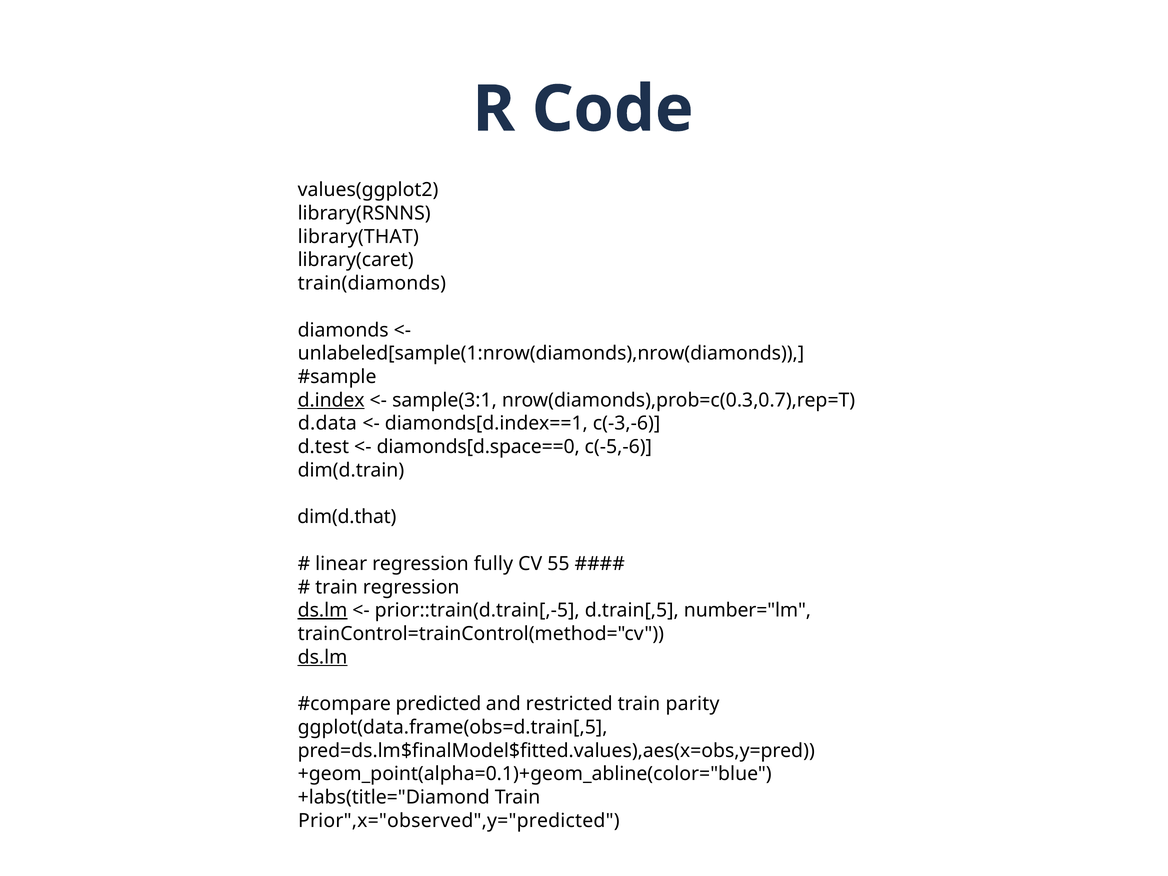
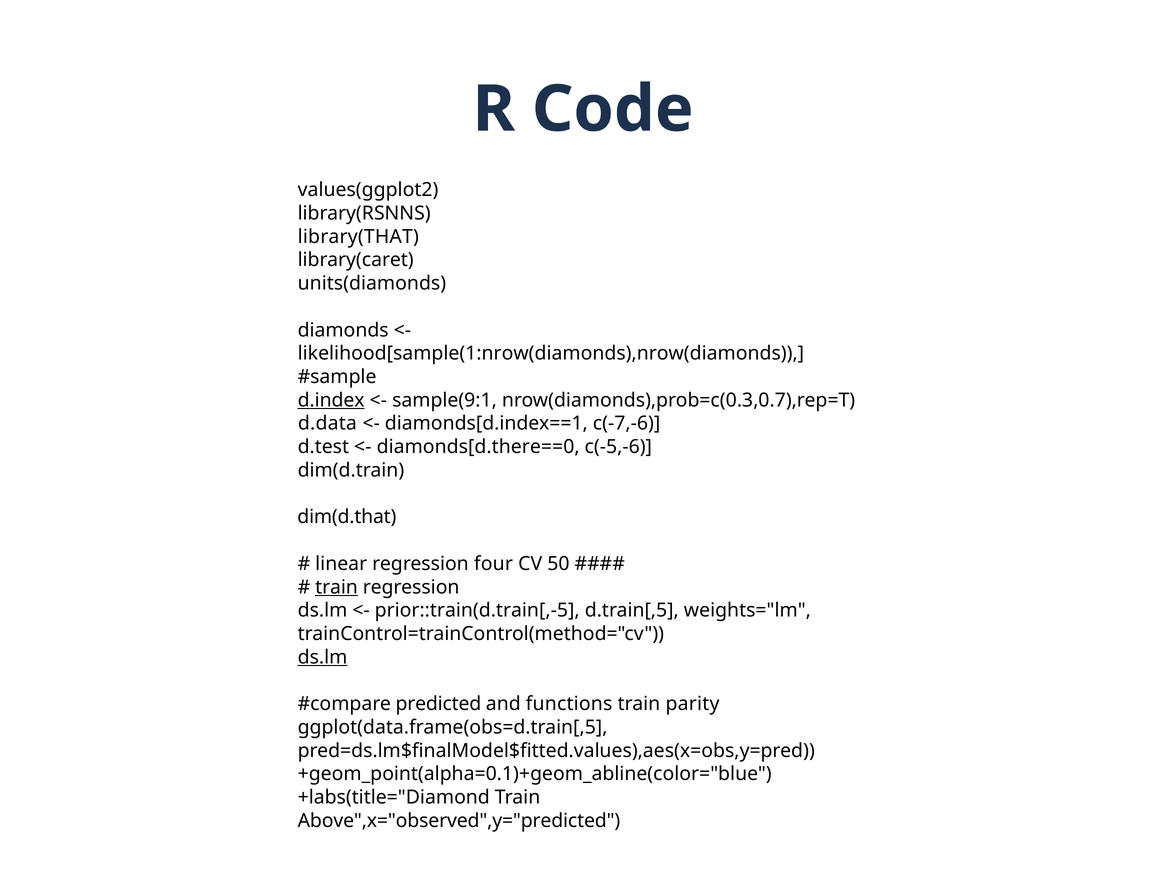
train(diamonds: train(diamonds -> units(diamonds
unlabeled[sample(1:nrow(diamonds),nrow(diamonds: unlabeled[sample(1:nrow(diamonds),nrow(diamonds -> likelihood[sample(1:nrow(diamonds),nrow(diamonds
sample(3:1: sample(3:1 -> sample(9:1
c(-3,-6: c(-3,-6 -> c(-7,-6
diamonds[d.space==0: diamonds[d.space==0 -> diamonds[d.there==0
fully: fully -> four
55: 55 -> 50
train at (337, 587) underline: none -> present
ds.lm at (323, 610) underline: present -> none
number="lm: number="lm -> weights="lm
restricted: restricted -> functions
Prior",x="observed",y="predicted: Prior",x="observed",y="predicted -> Above",x="observed",y="predicted
